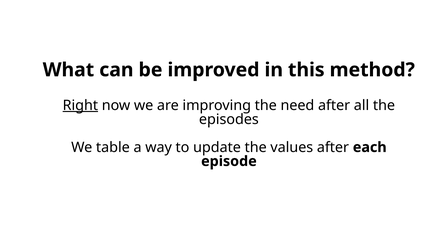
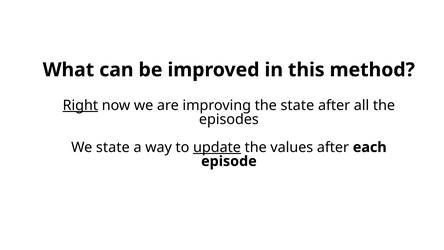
the need: need -> state
We table: table -> state
update underline: none -> present
